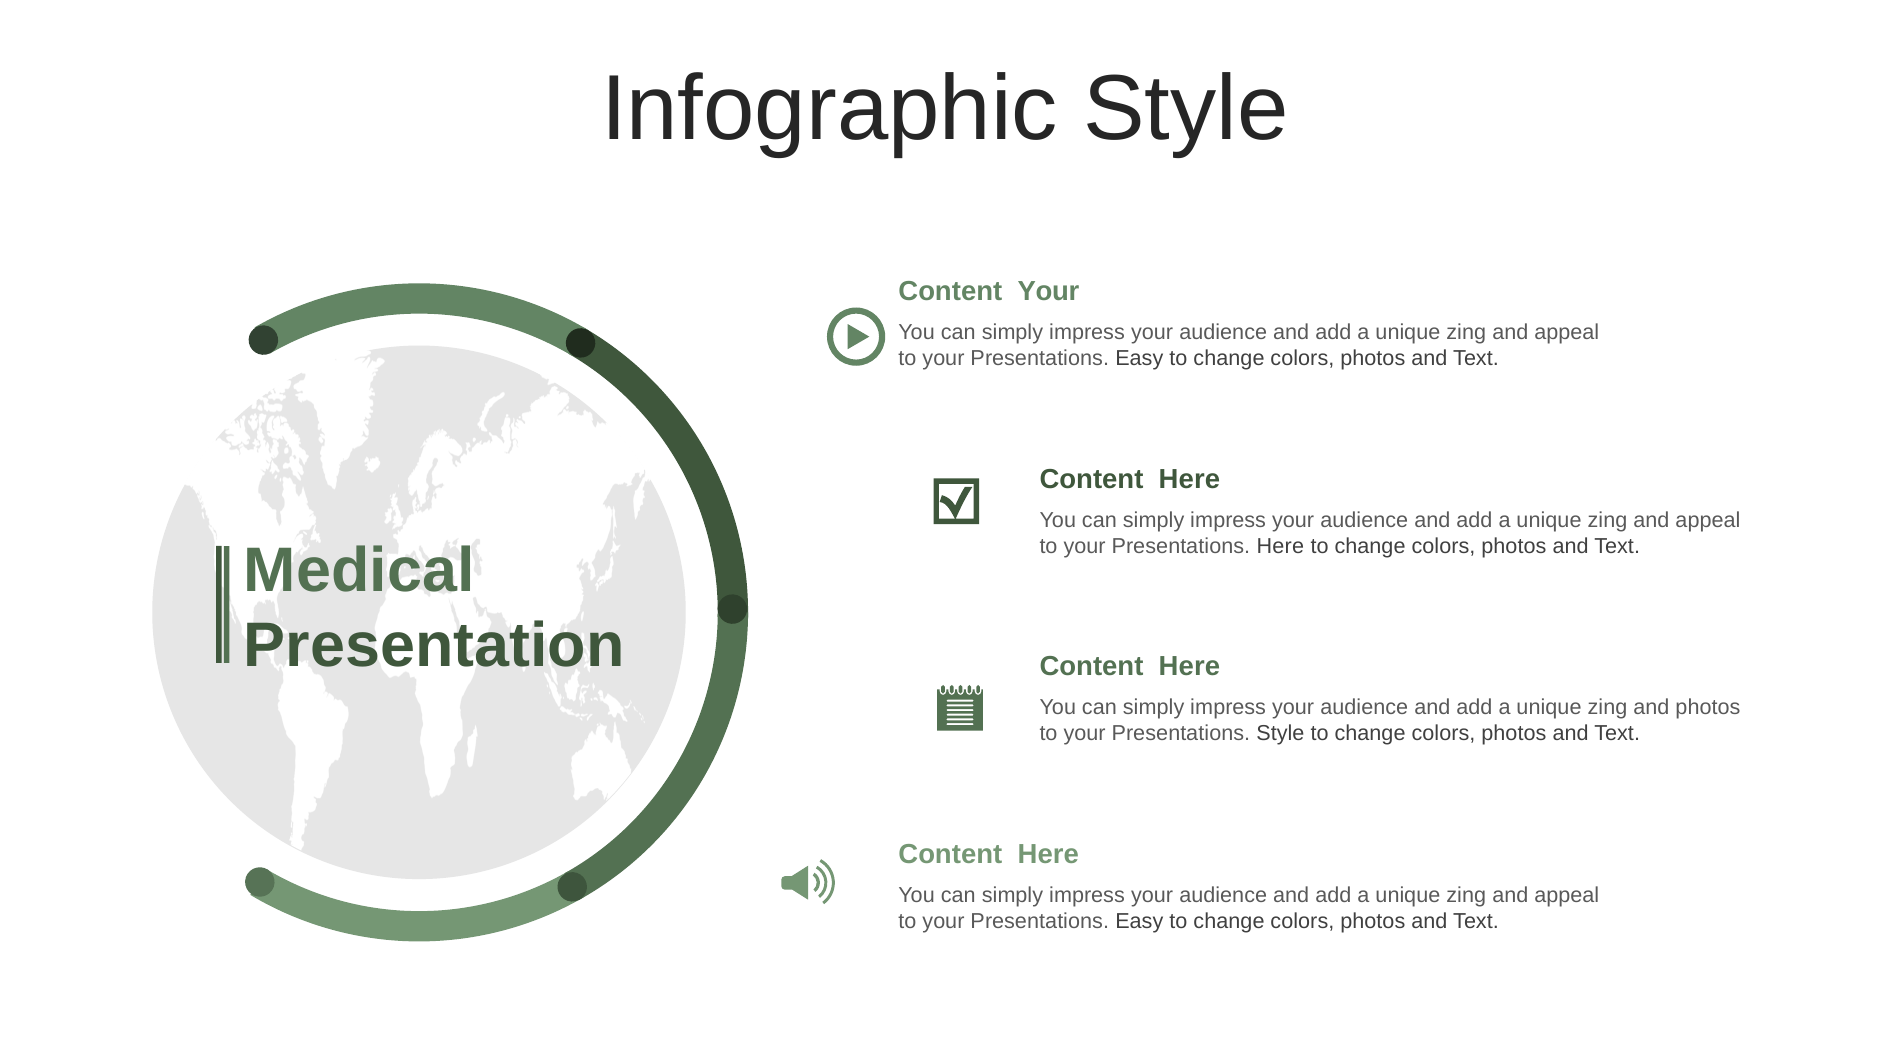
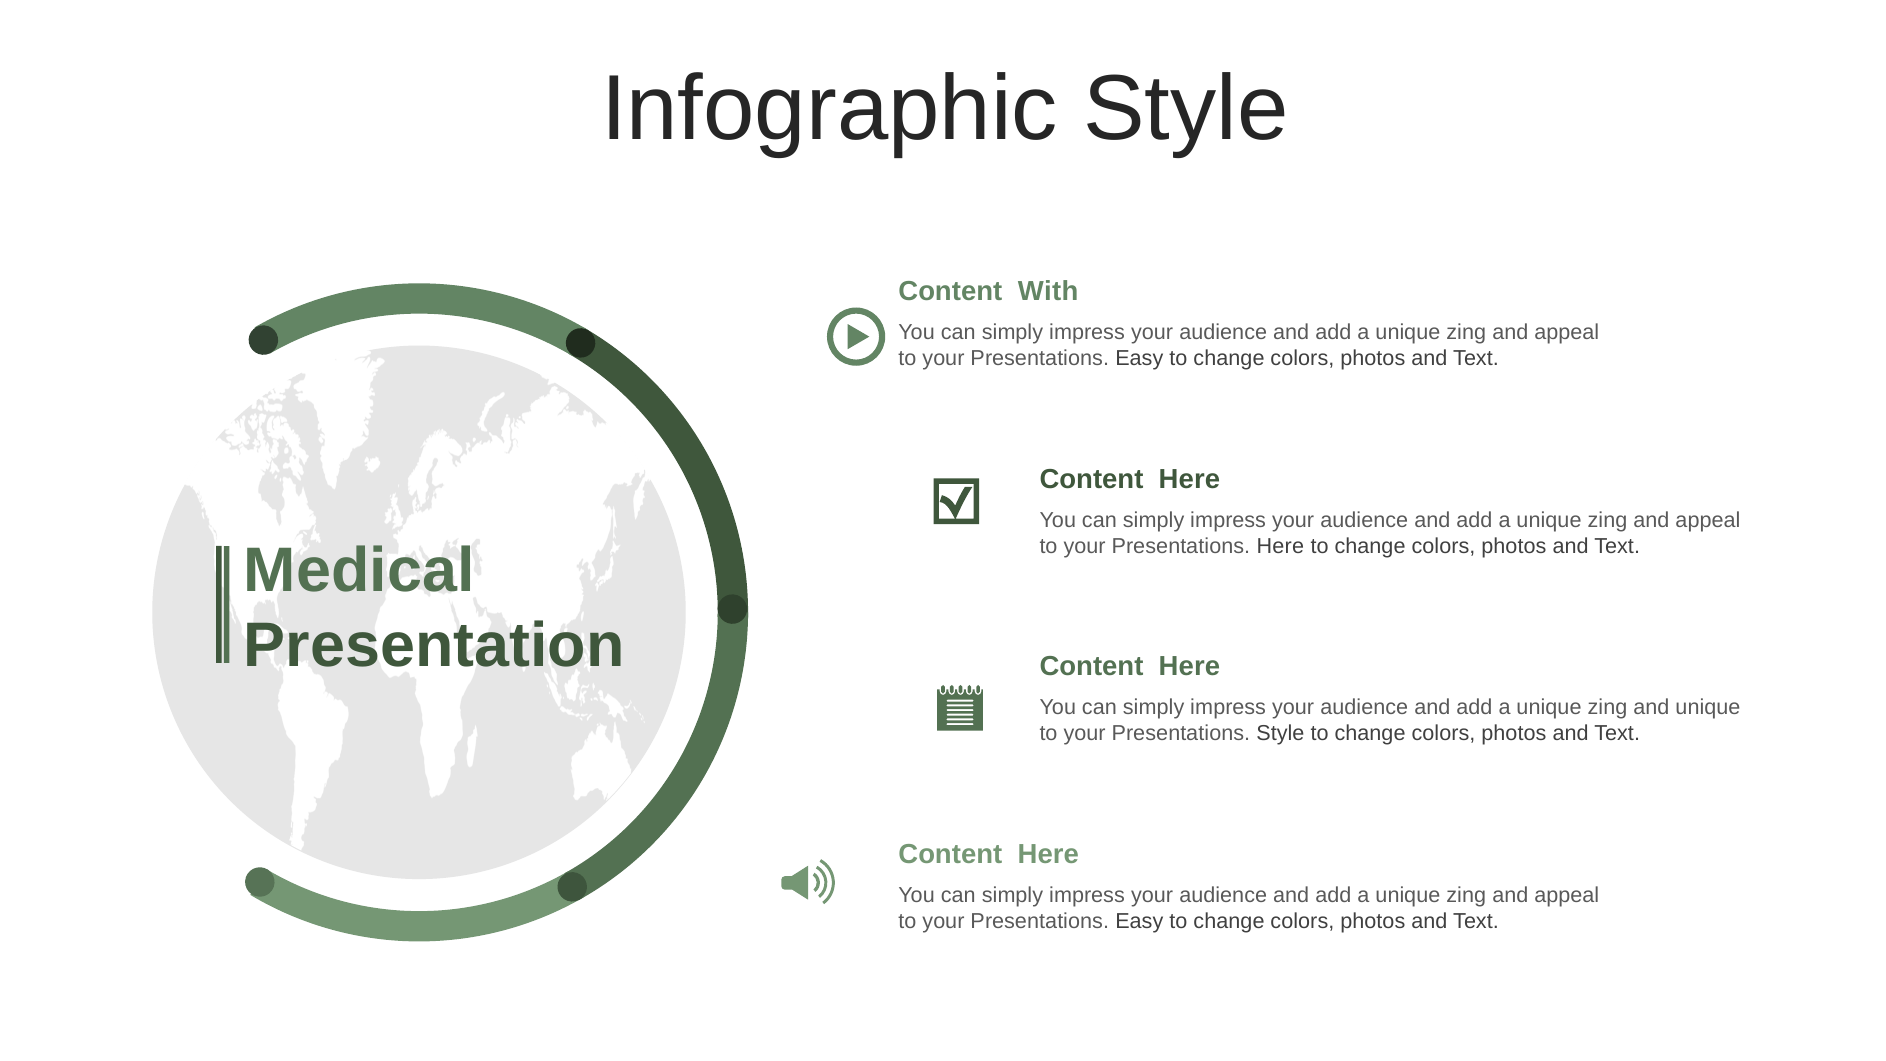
Content Your: Your -> With
and photos: photos -> unique
